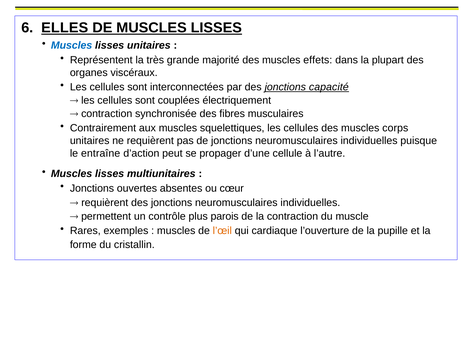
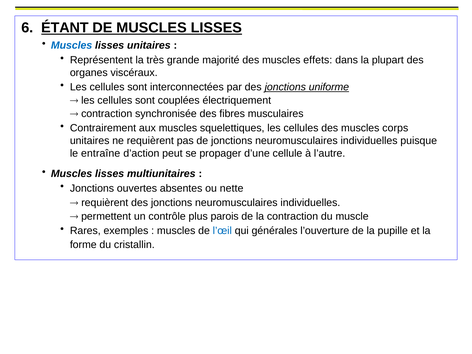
ELLES: ELLES -> ÉTANT
capacité: capacité -> uniforme
cœur: cœur -> nette
l’œil colour: orange -> blue
cardiaque: cardiaque -> générales
